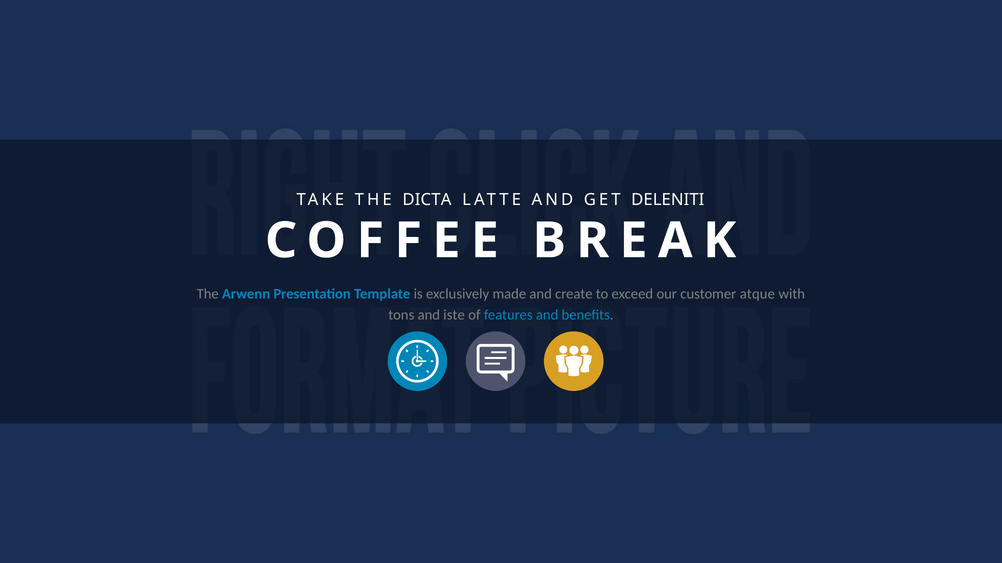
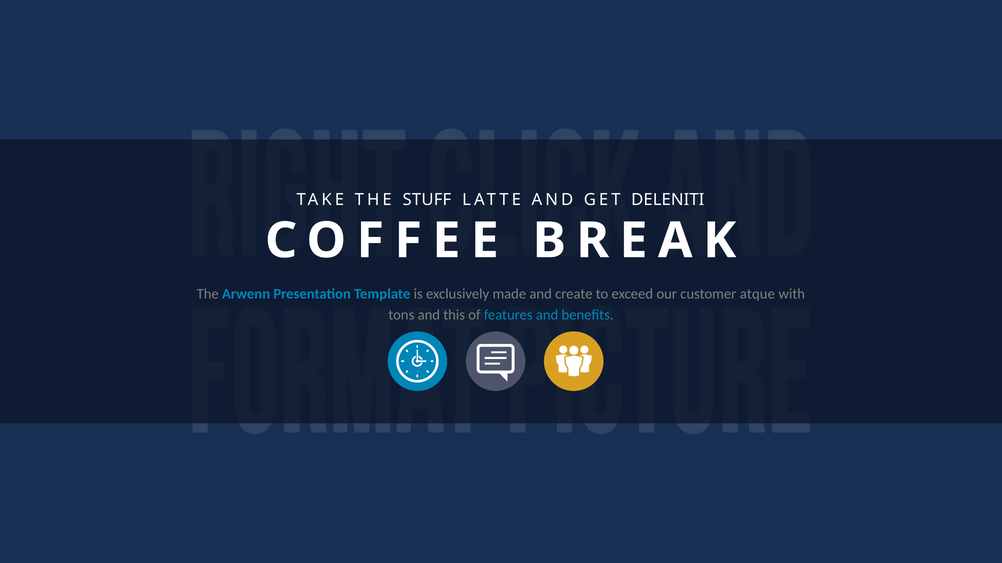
DICTA: DICTA -> STUFF
iste: iste -> this
